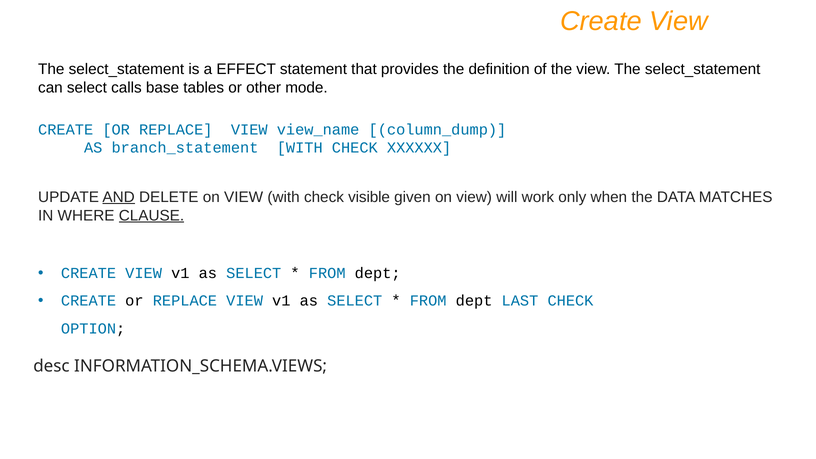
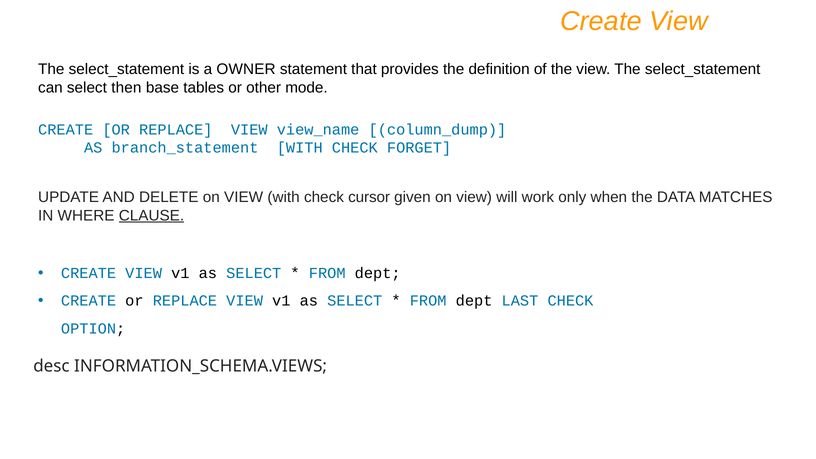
EFFECT: EFFECT -> OWNER
calls: calls -> then
XXXXXX: XXXXXX -> FORGET
AND underline: present -> none
visible: visible -> cursor
